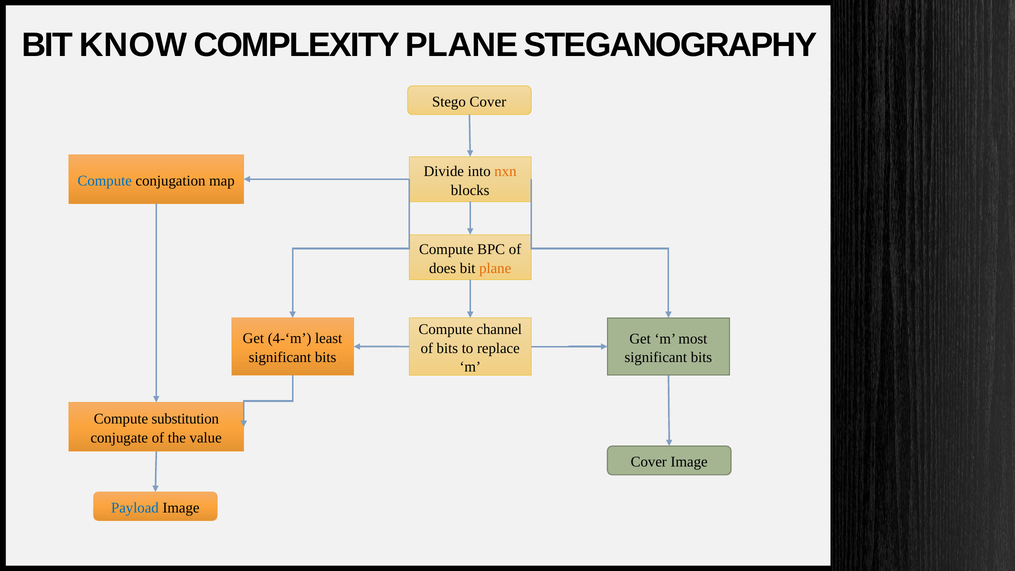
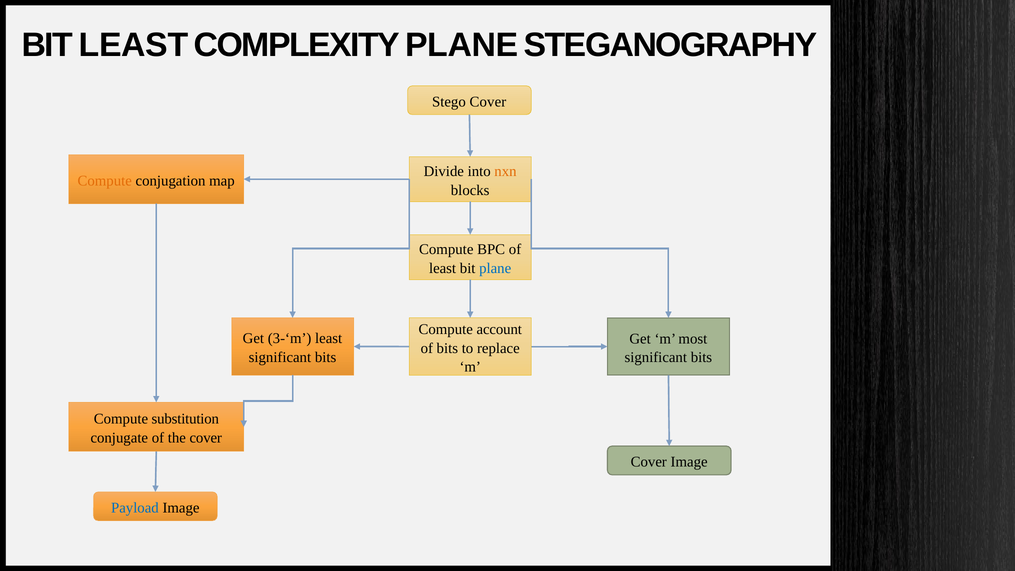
BIT KNOW: KNOW -> LEAST
Compute at (105, 181) colour: blue -> orange
does at (443, 268): does -> least
plane at (495, 268) colour: orange -> blue
channel: channel -> account
4-‘m: 4-‘m -> 3-‘m
the value: value -> cover
